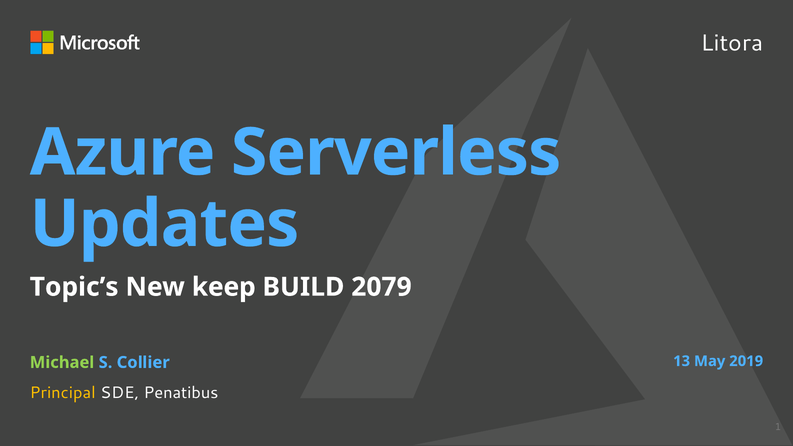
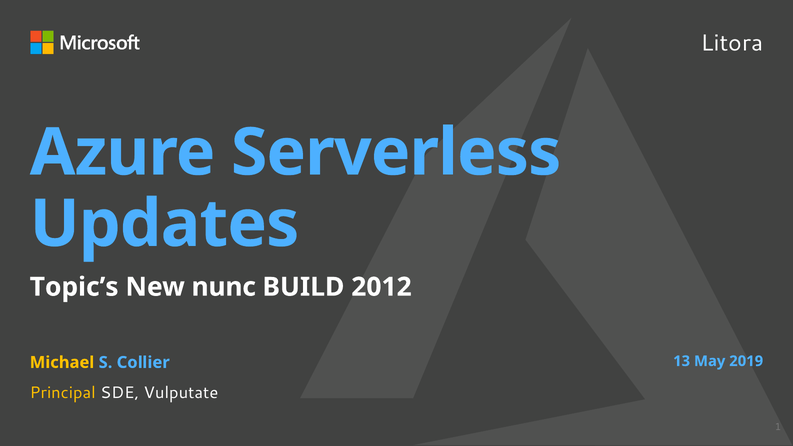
keep: keep -> nunc
2079: 2079 -> 2012
Michael colour: light green -> yellow
Penatibus: Penatibus -> Vulputate
